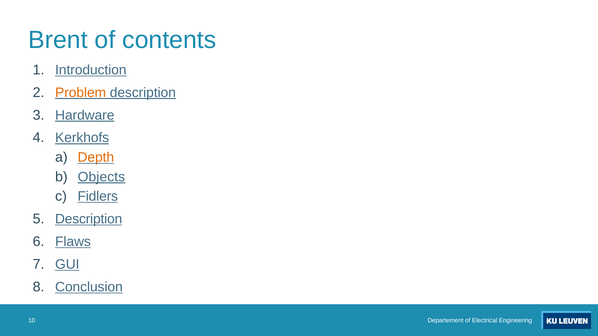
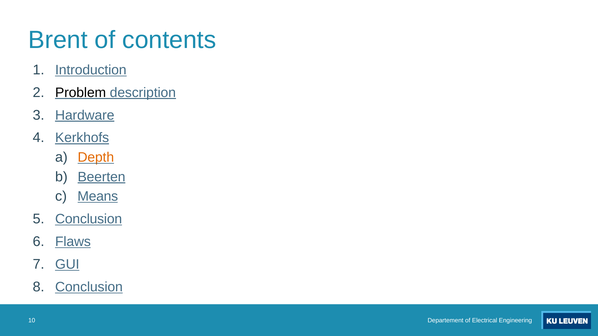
Problem colour: orange -> black
Objects: Objects -> Beerten
Fidlers: Fidlers -> Means
Description at (89, 219): Description -> Conclusion
